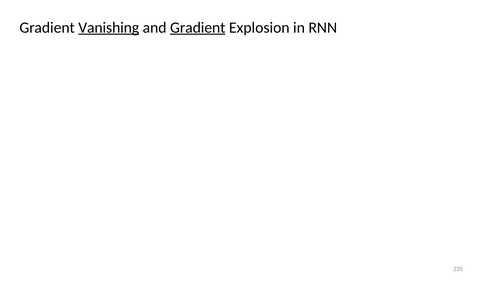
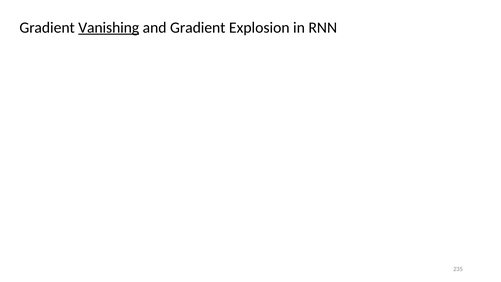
Gradient at (198, 27) underline: present -> none
